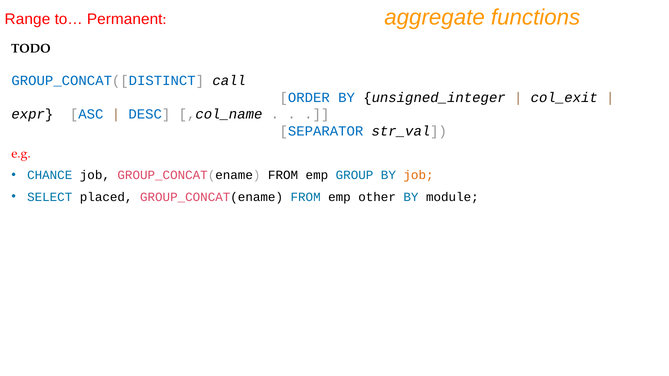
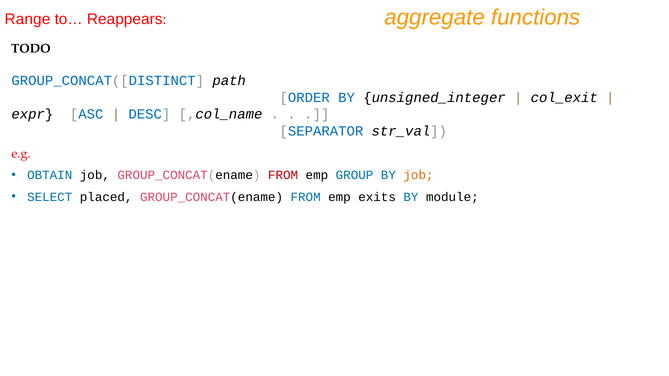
Permanent: Permanent -> Reappears
call: call -> path
CHANCE: CHANCE -> OBTAIN
FROM at (283, 175) colour: black -> red
other: other -> exits
